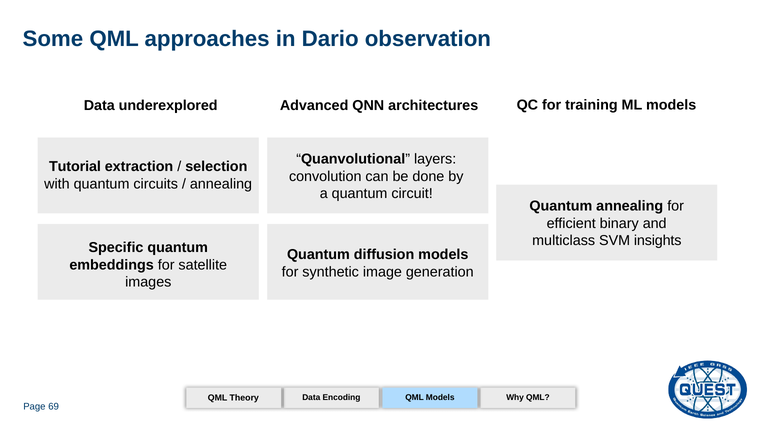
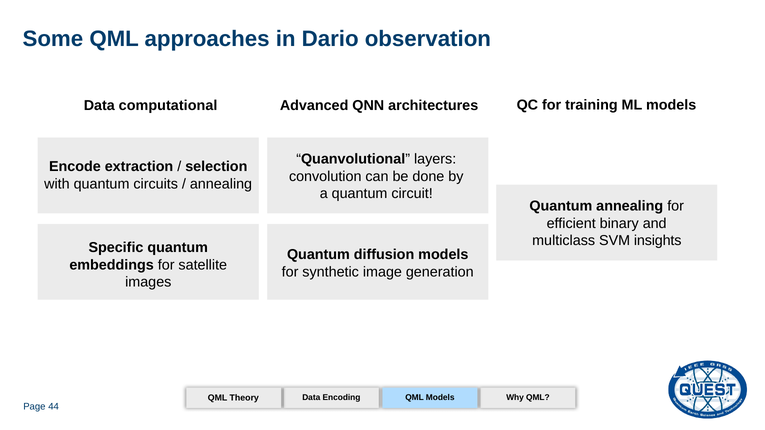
underexplored: underexplored -> computational
Tutorial: Tutorial -> Encode
69: 69 -> 44
